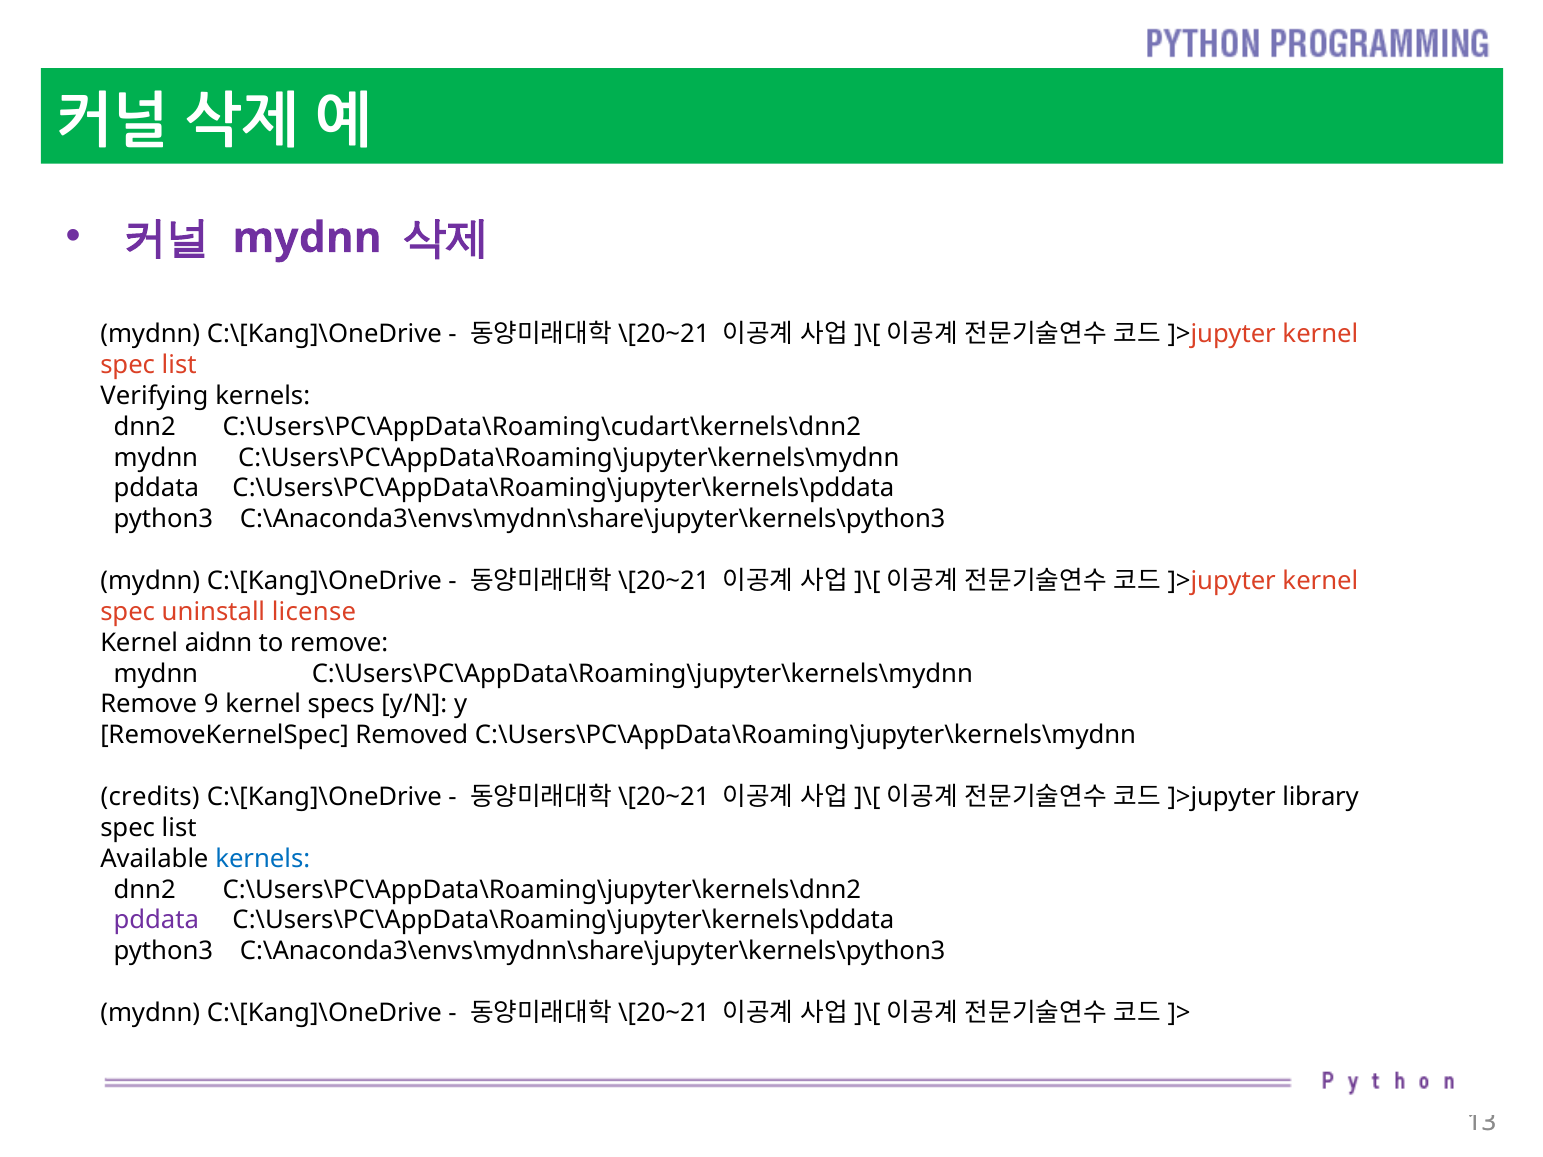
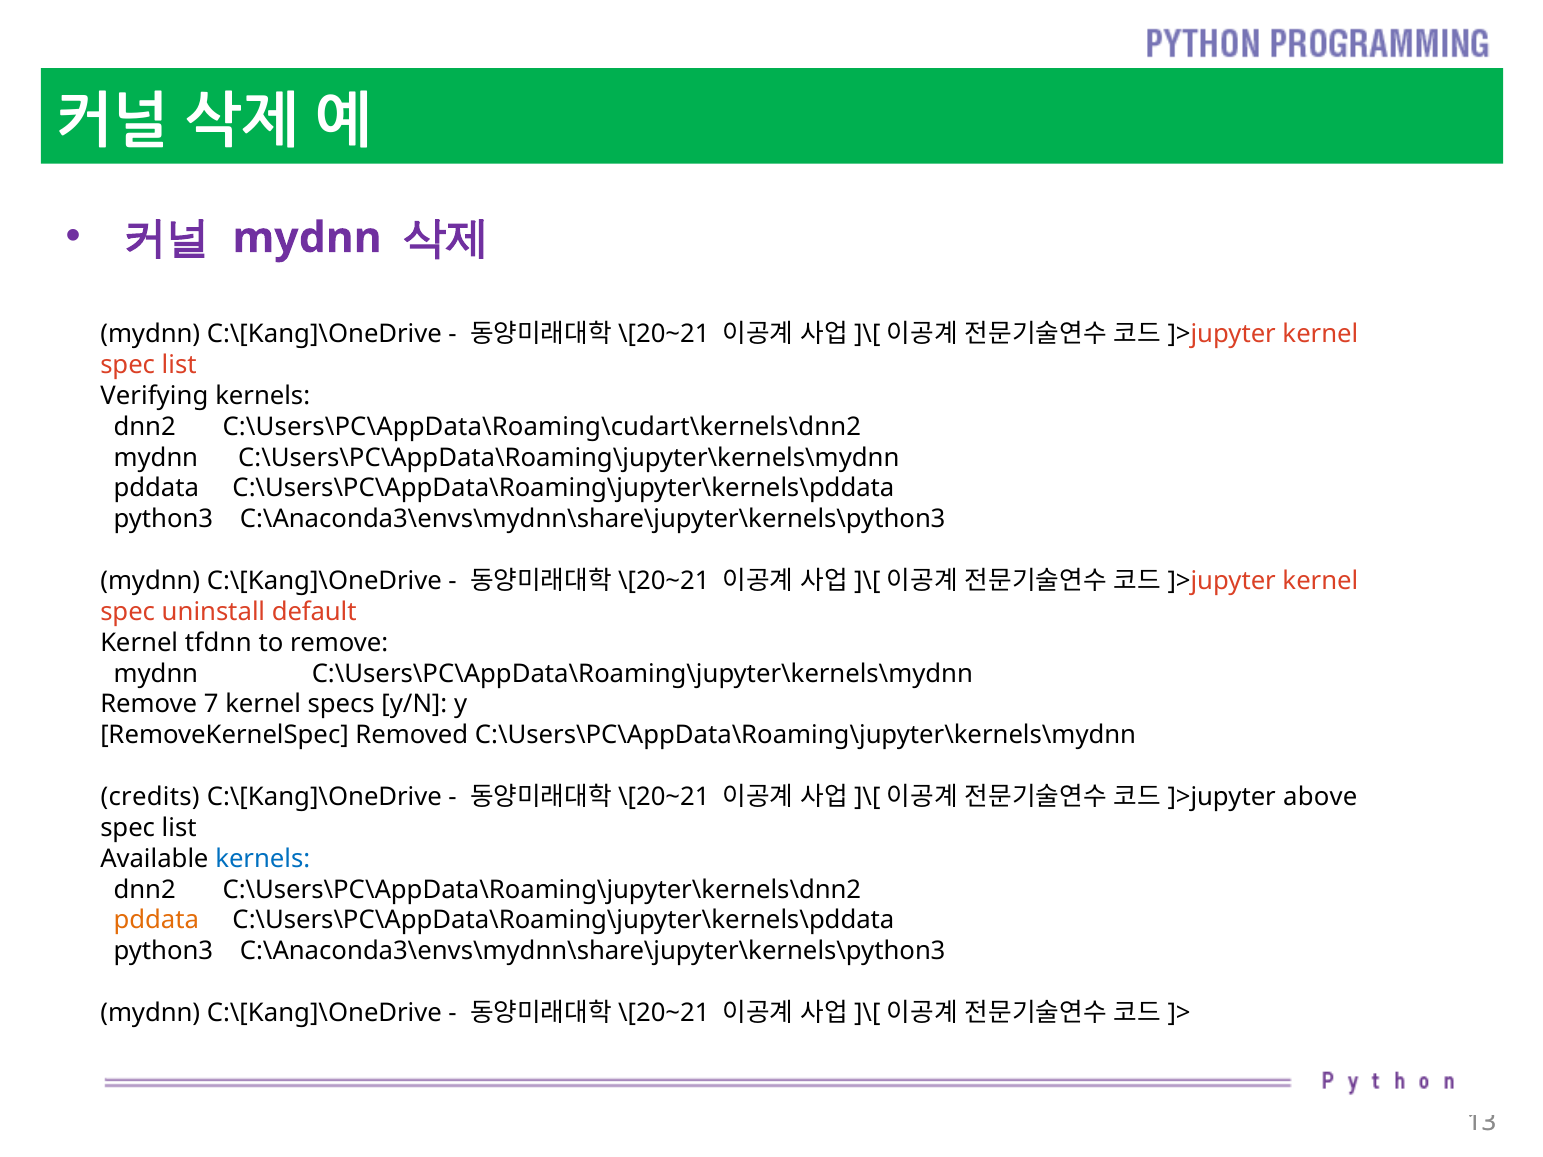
license: license -> default
aidnn: aidnn -> tfdnn
9: 9 -> 7
library: library -> above
pddata at (156, 921) colour: purple -> orange
